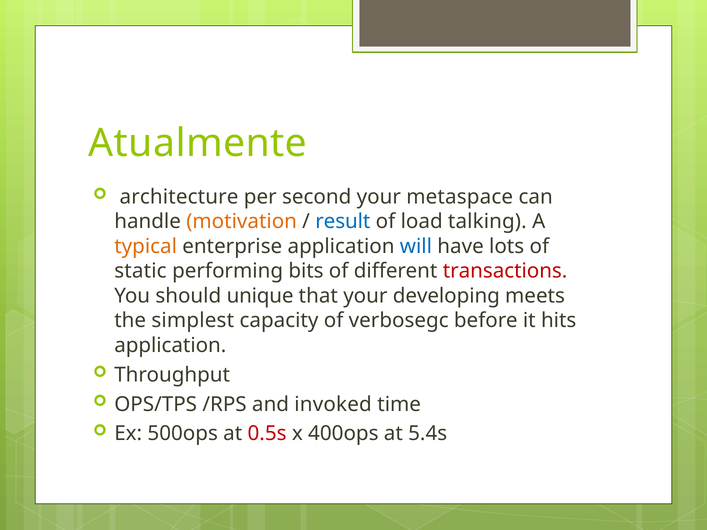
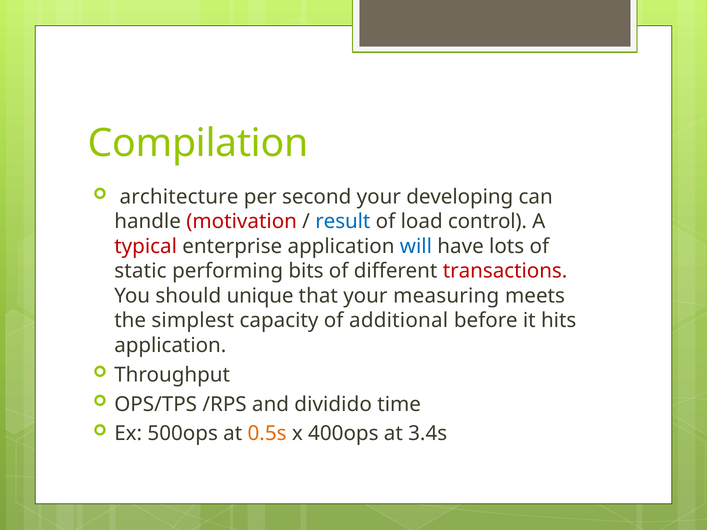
Atualmente: Atualmente -> Compilation
metaspace: metaspace -> developing
motivation colour: orange -> red
talking: talking -> control
typical colour: orange -> red
developing: developing -> measuring
verbosegc: verbosegc -> additional
invoked: invoked -> dividido
0.5s colour: red -> orange
5.4s: 5.4s -> 3.4s
